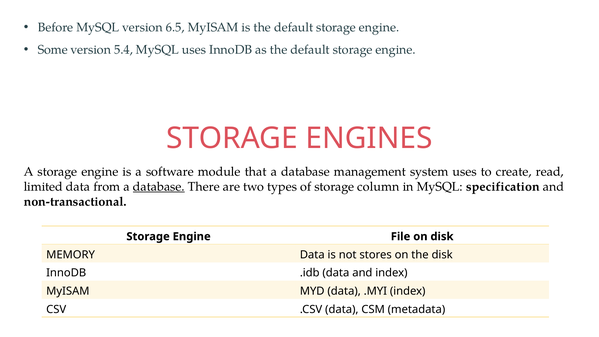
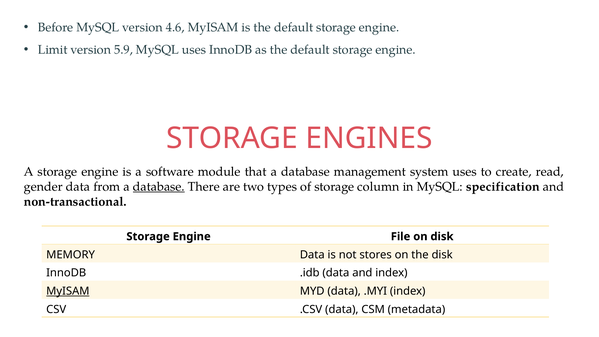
6.5: 6.5 -> 4.6
Some: Some -> Limit
5.4: 5.4 -> 5.9
limited: limited -> gender
MyISAM at (68, 291) underline: none -> present
